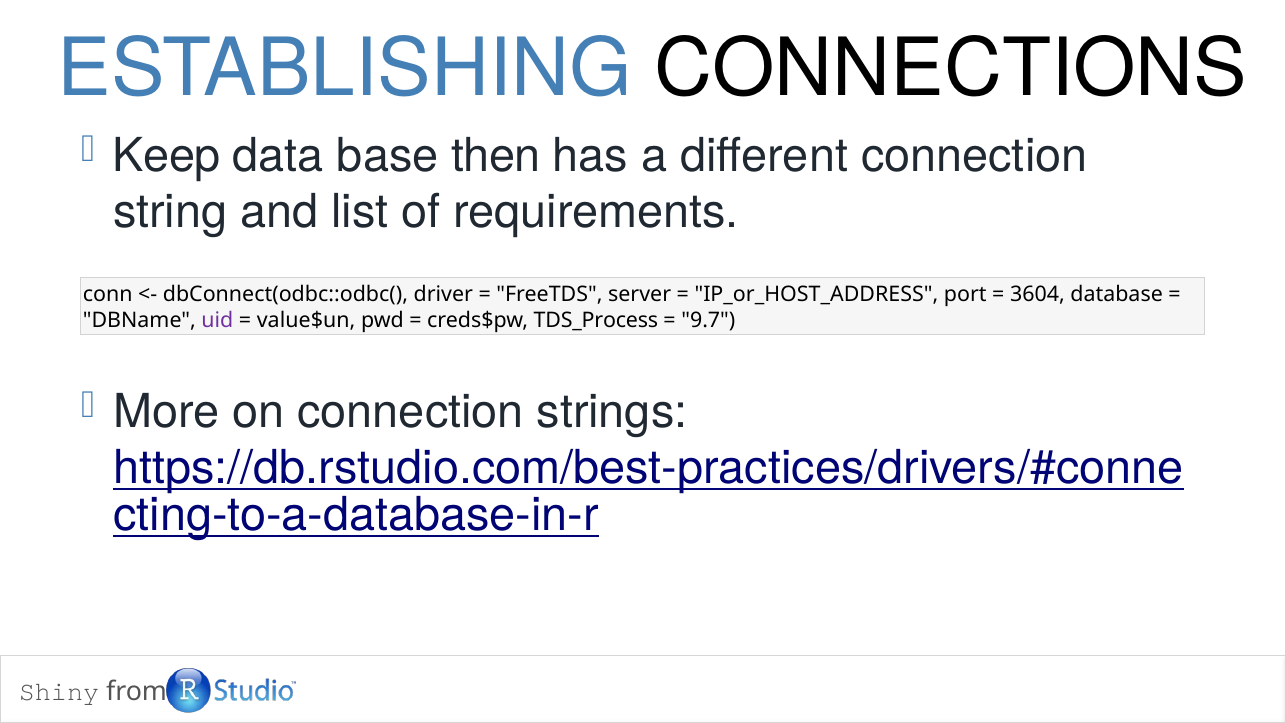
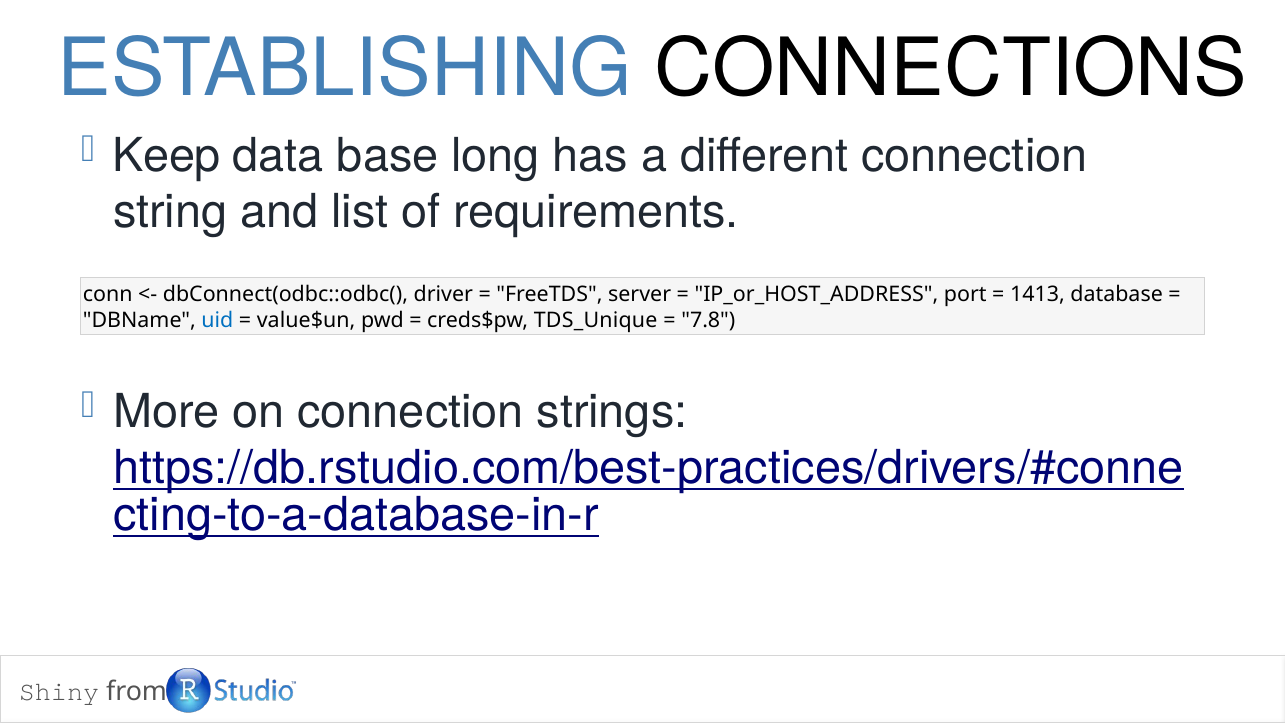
then: then -> long
3604: 3604 -> 1413
uid colour: purple -> blue
TDS_Process: TDS_Process -> TDS_Unique
9.7: 9.7 -> 7.8
